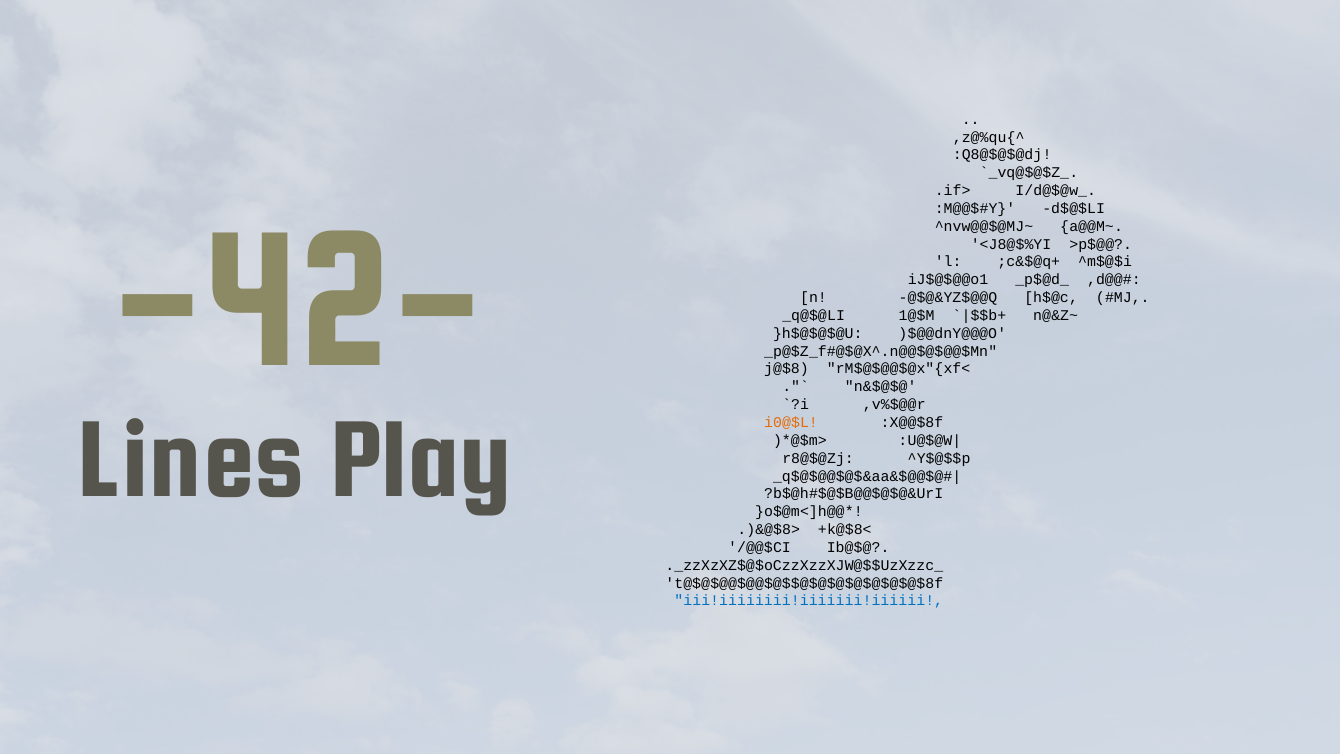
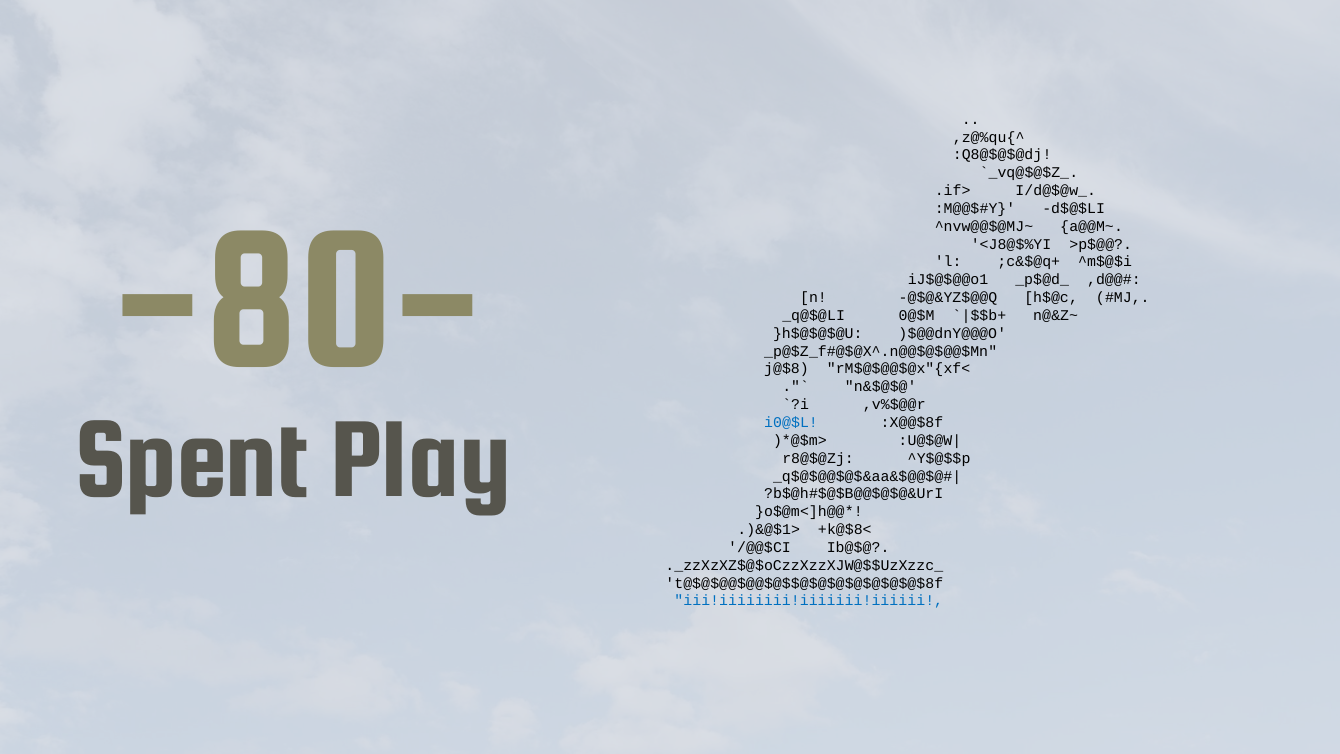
-42-: -42- -> -80-
1@$M: 1@$M -> 0@$M
Lines: Lines -> Spent
i0@$L colour: orange -> blue
.)&@$8>: .)&@$8> -> .)&@$1>
